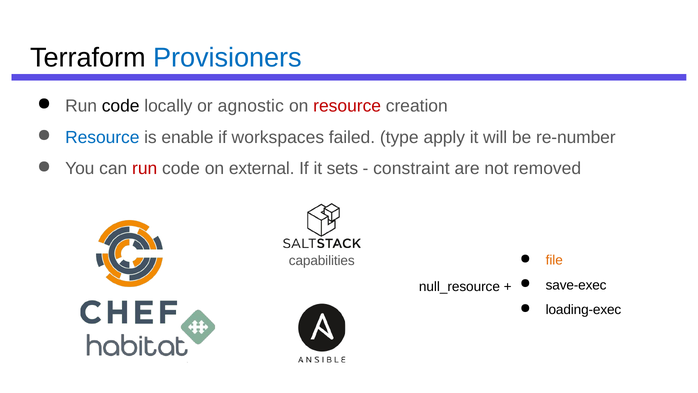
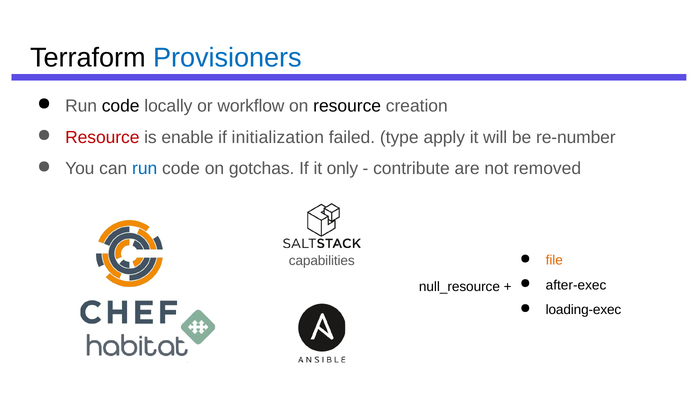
agnostic: agnostic -> workflow
resource at (347, 106) colour: red -> black
Resource at (102, 137) colour: blue -> red
workspaces: workspaces -> initialization
run at (145, 168) colour: red -> blue
external: external -> gotchas
sets: sets -> only
constraint: constraint -> contribute
save-exec: save-exec -> after-exec
